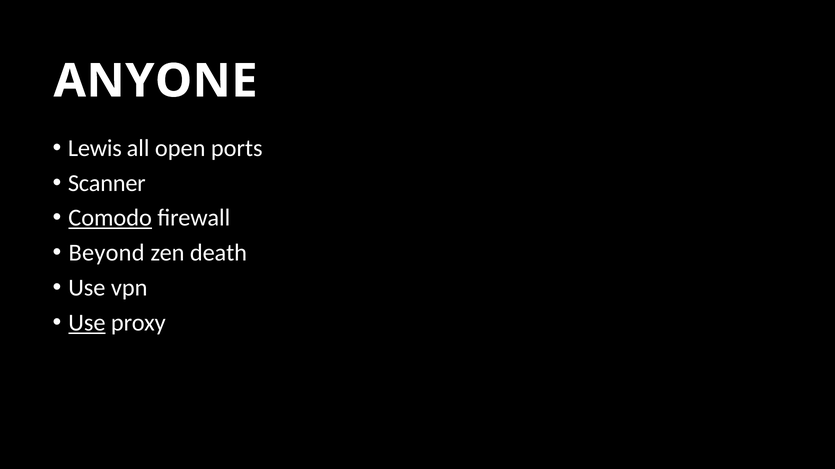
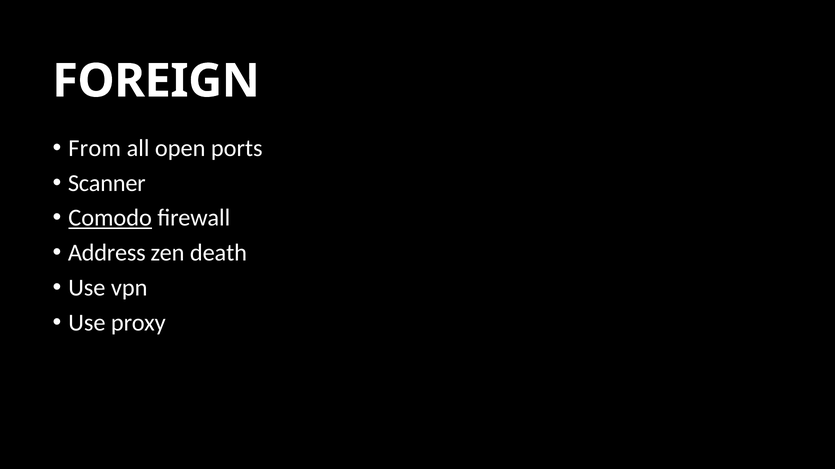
ANYONE: ANYONE -> FOREIGN
Lewis: Lewis -> From
Beyond: Beyond -> Address
Use at (87, 323) underline: present -> none
